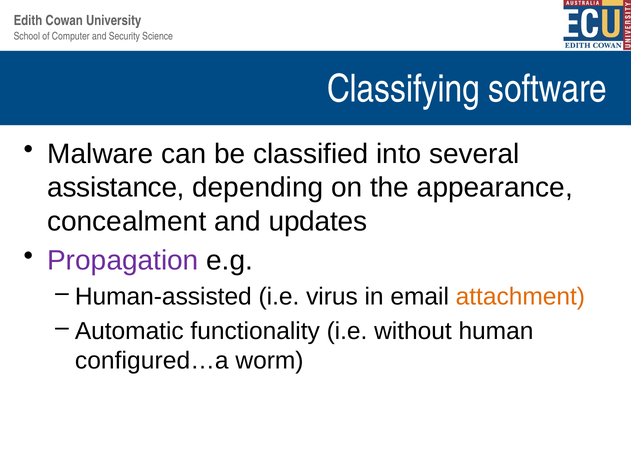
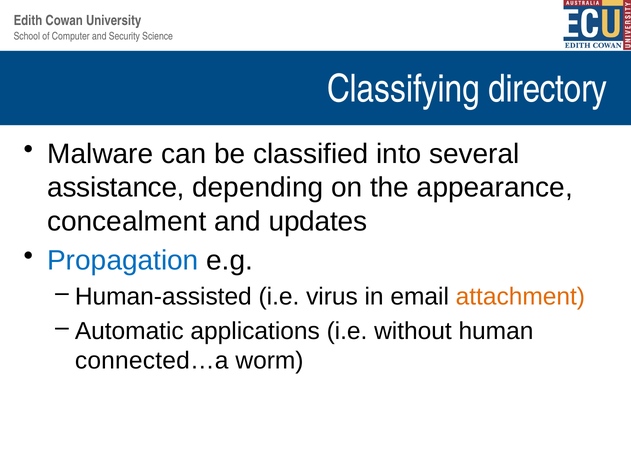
software: software -> directory
Propagation colour: purple -> blue
functionality: functionality -> applications
configured…a: configured…a -> connected…a
